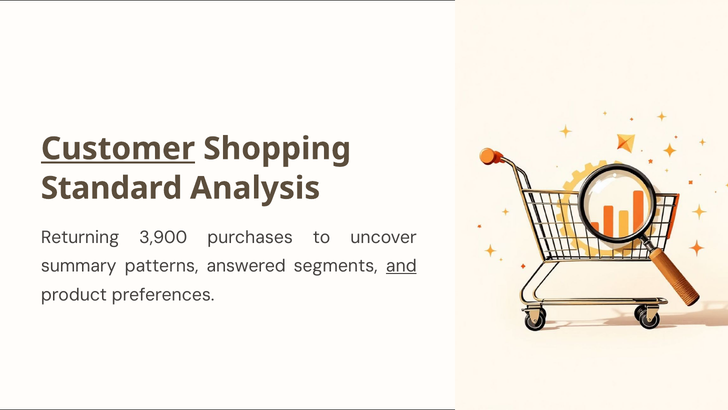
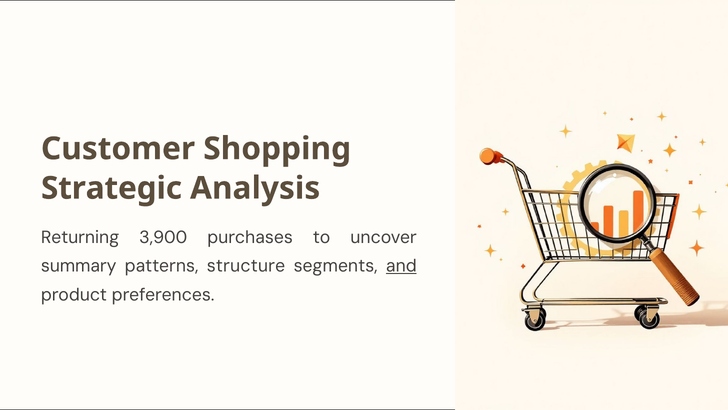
Customer underline: present -> none
Standard: Standard -> Strategic
answered: answered -> structure
